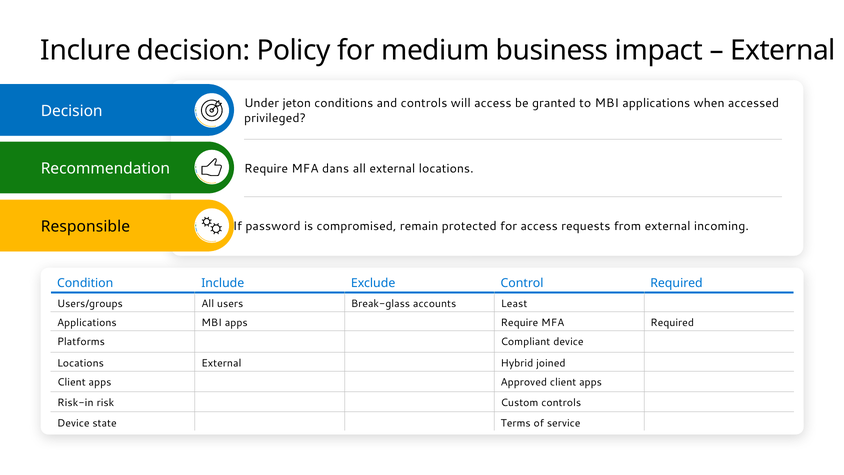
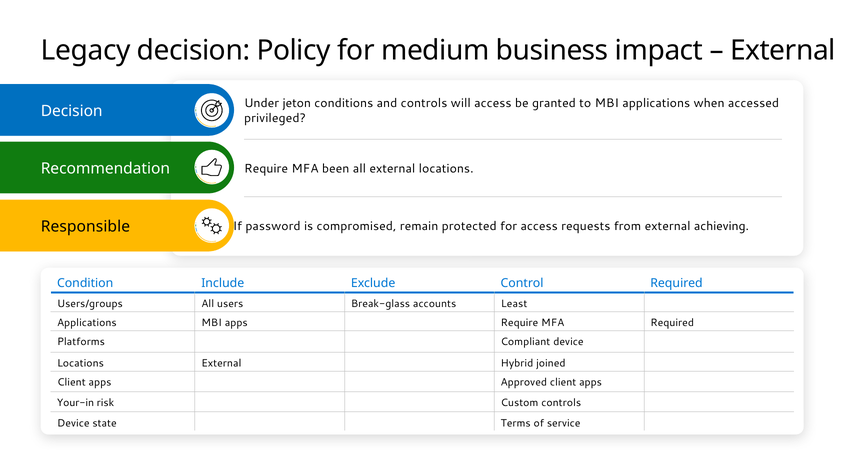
Inclure: Inclure -> Legacy
dans: dans -> been
incoming: incoming -> achieving
Risk-in: Risk-in -> Your-in
